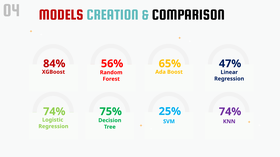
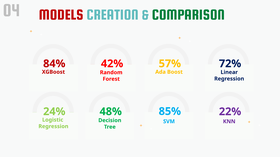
COMPARISON colour: black -> green
56%: 56% -> 42%
65%: 65% -> 57%
47%: 47% -> 72%
25%: 25% -> 85%
74% at (54, 112): 74% -> 24%
75%: 75% -> 48%
74% at (230, 112): 74% -> 22%
